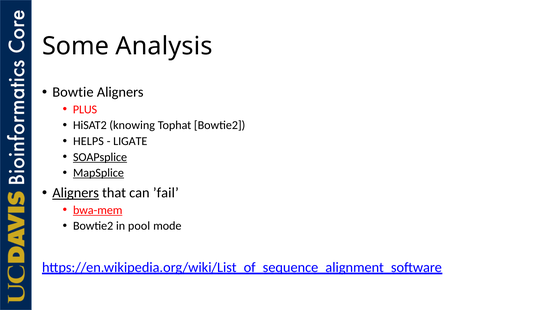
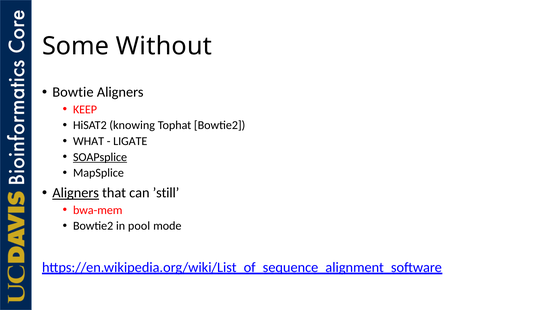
Analysis: Analysis -> Without
PLUS: PLUS -> KEEP
HELPS: HELPS -> WHAT
MapSplice underline: present -> none
’fail: ’fail -> ’still
bwa-mem underline: present -> none
